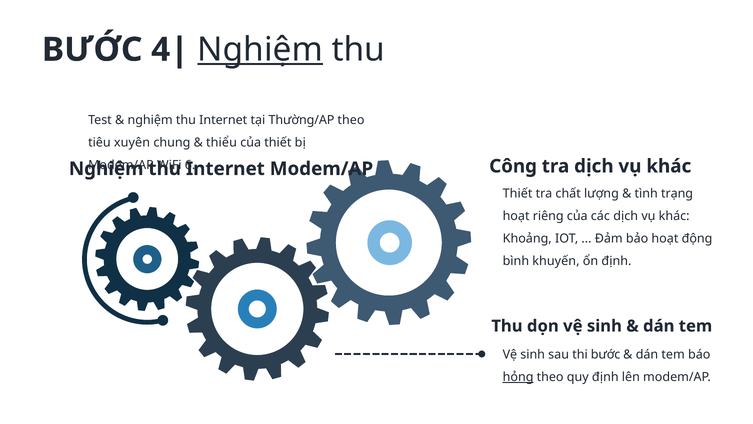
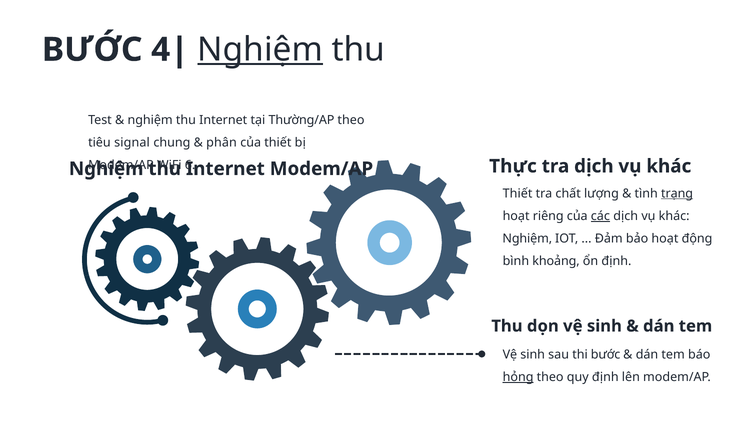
xuyên: xuyên -> signal
thiểu: thiểu -> phân
Công: Công -> Thực
trạng underline: none -> present
các underline: none -> present
Khoảng at (527, 238): Khoảng -> Nghiệm
khuyến: khuyến -> khoảng
